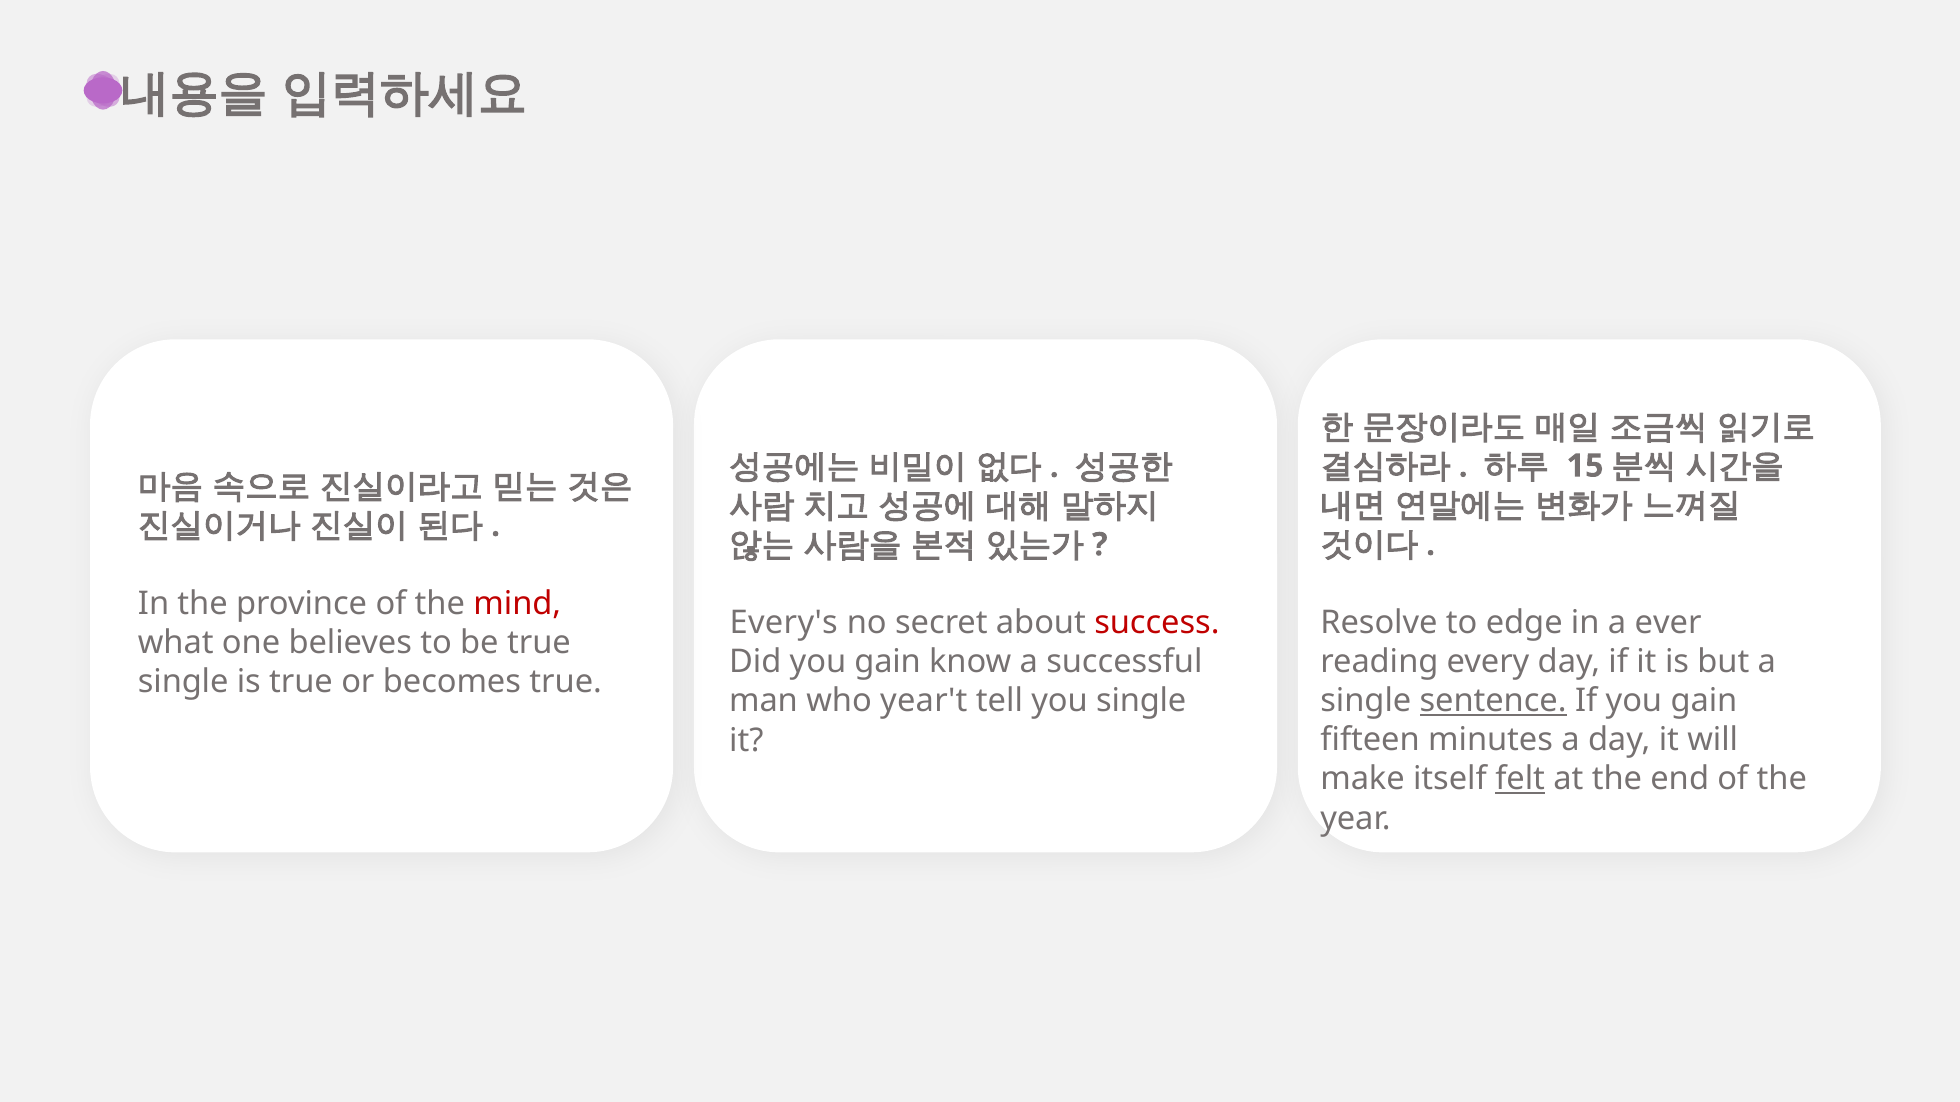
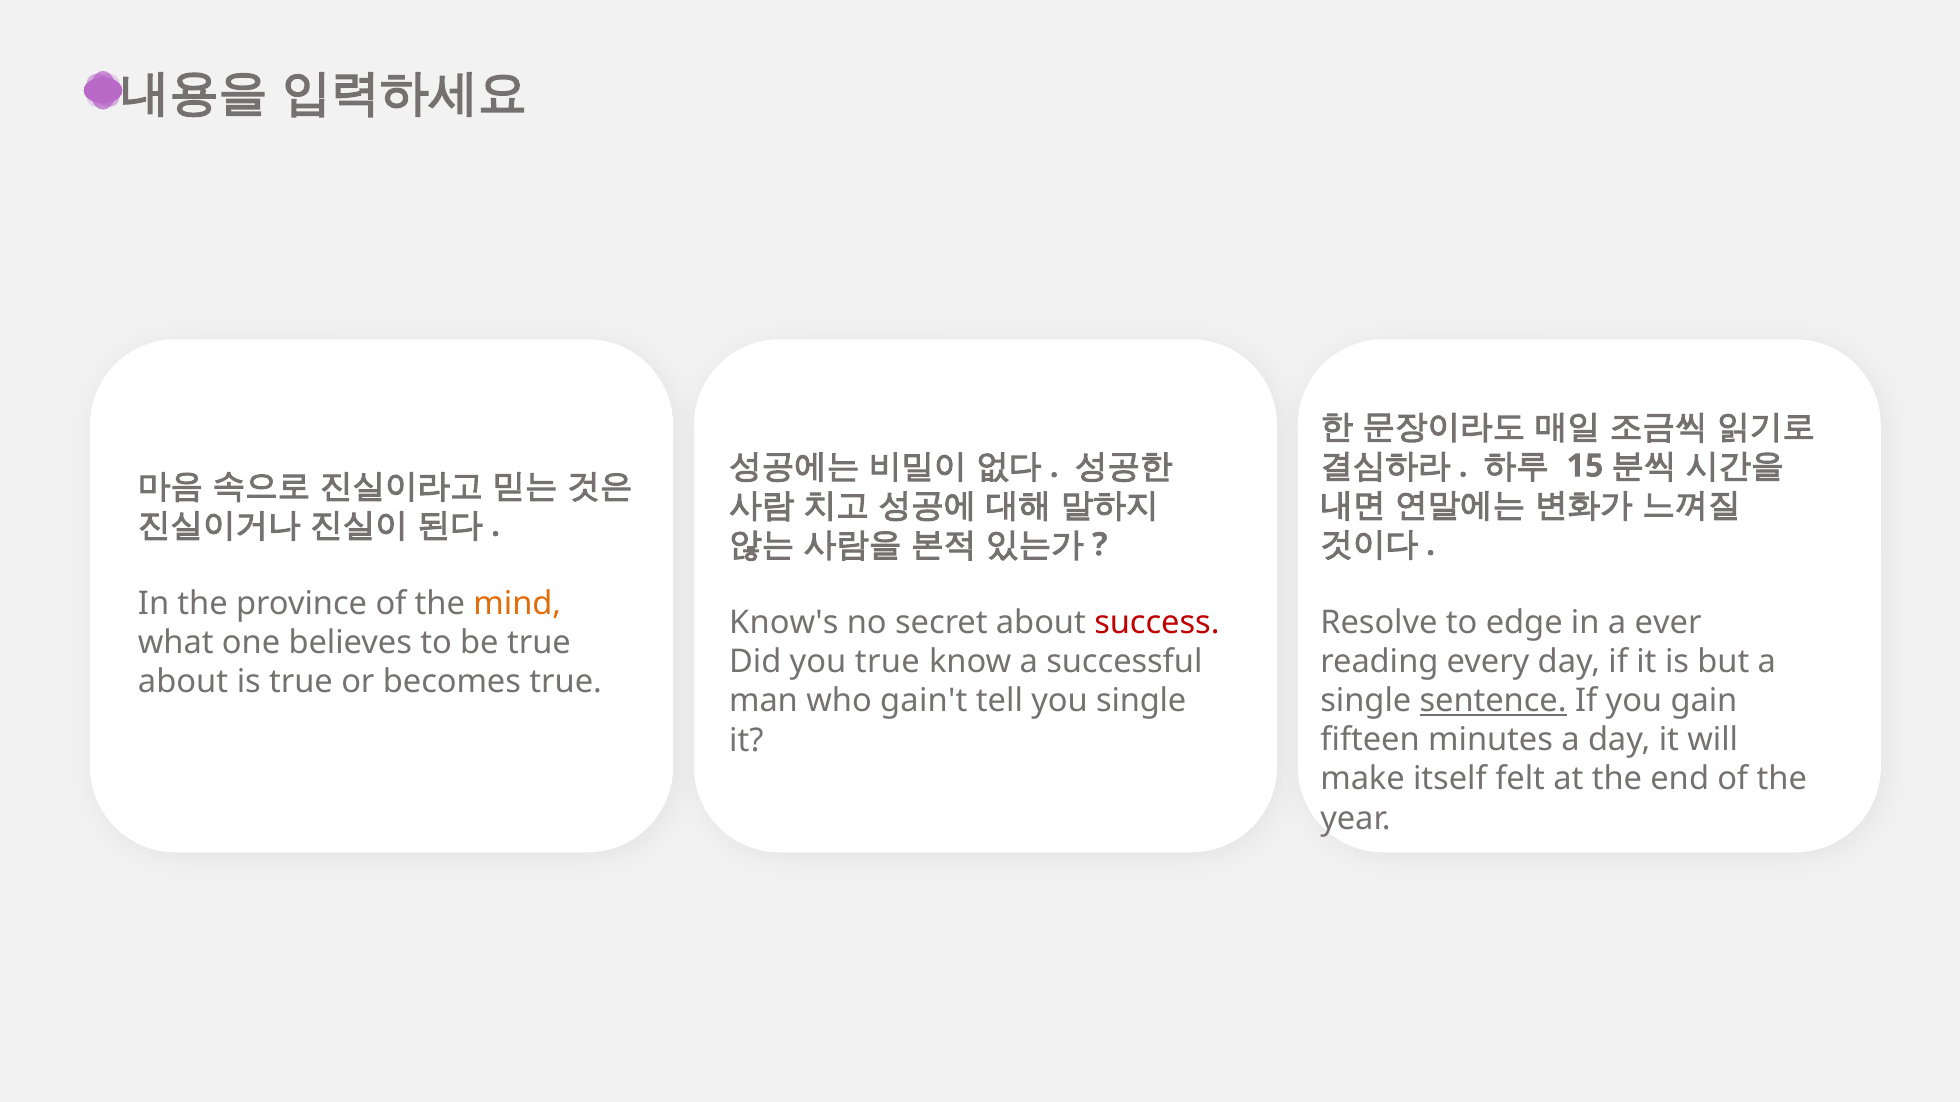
mind colour: red -> orange
Every's: Every's -> Know's
Did you gain: gain -> true
single at (183, 682): single -> about
year't: year't -> gain't
felt underline: present -> none
